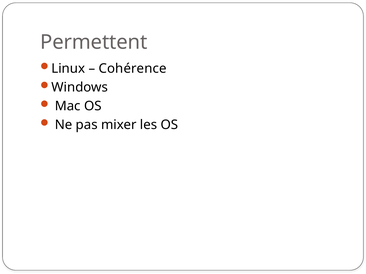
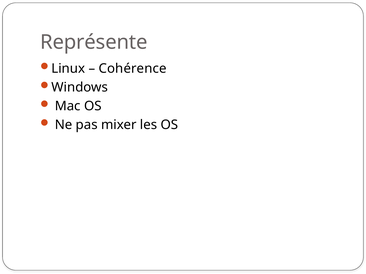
Permettent: Permettent -> Représente
